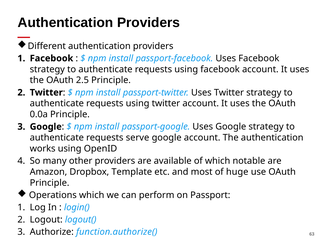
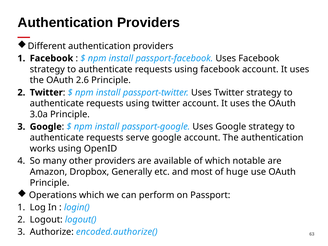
2.5: 2.5 -> 2.6
0.0a: 0.0a -> 3.0a
Template: Template -> Generally
function.authorize(: function.authorize( -> encoded.authorize(
